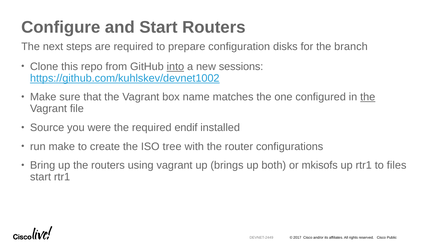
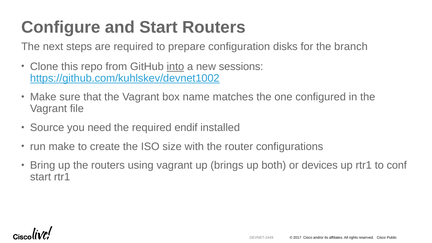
the at (368, 97) underline: present -> none
were: were -> need
tree: tree -> size
mkisofs: mkisofs -> devices
files: files -> conf
